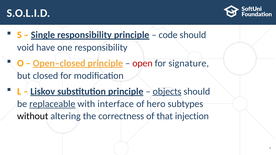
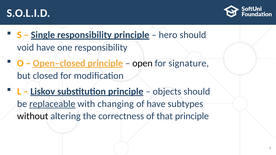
code: code -> hero
open colour: red -> black
objects underline: present -> none
interface: interface -> changing
of hero: hero -> have
that injection: injection -> principle
